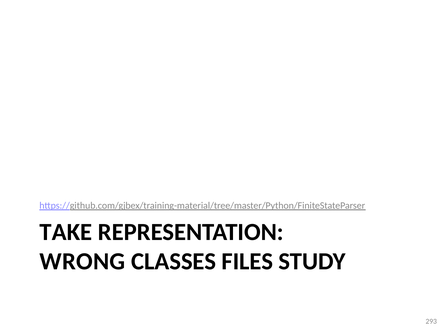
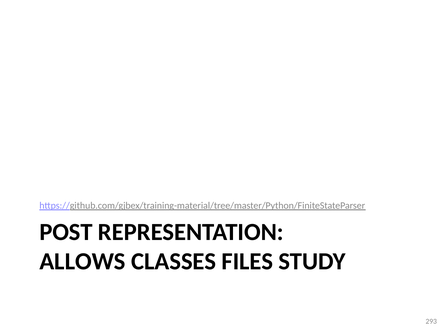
TAKE: TAKE -> POST
WRONG: WRONG -> ALLOWS
